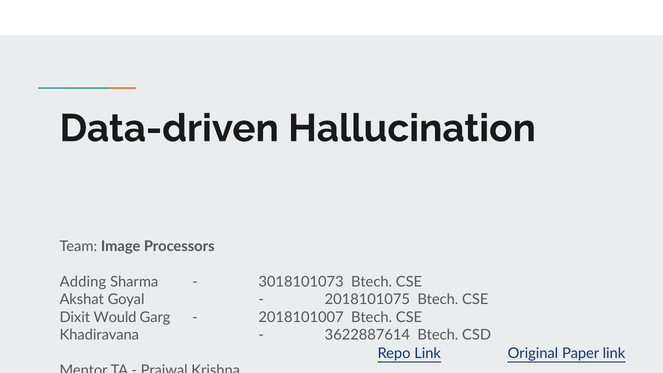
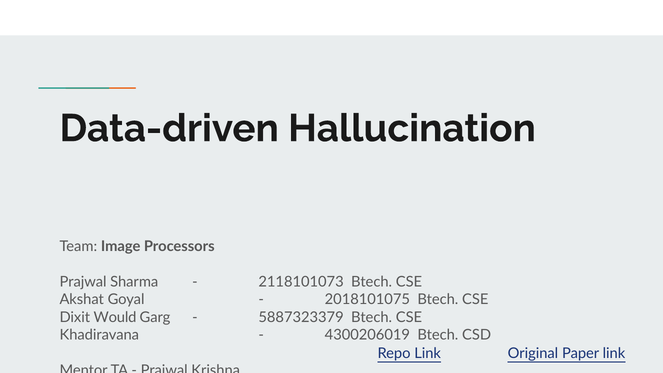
Adding at (83, 282): Adding -> Prajwal
3018101073: 3018101073 -> 2118101073
2018101007: 2018101007 -> 5887323379
3622887614: 3622887614 -> 4300206019
